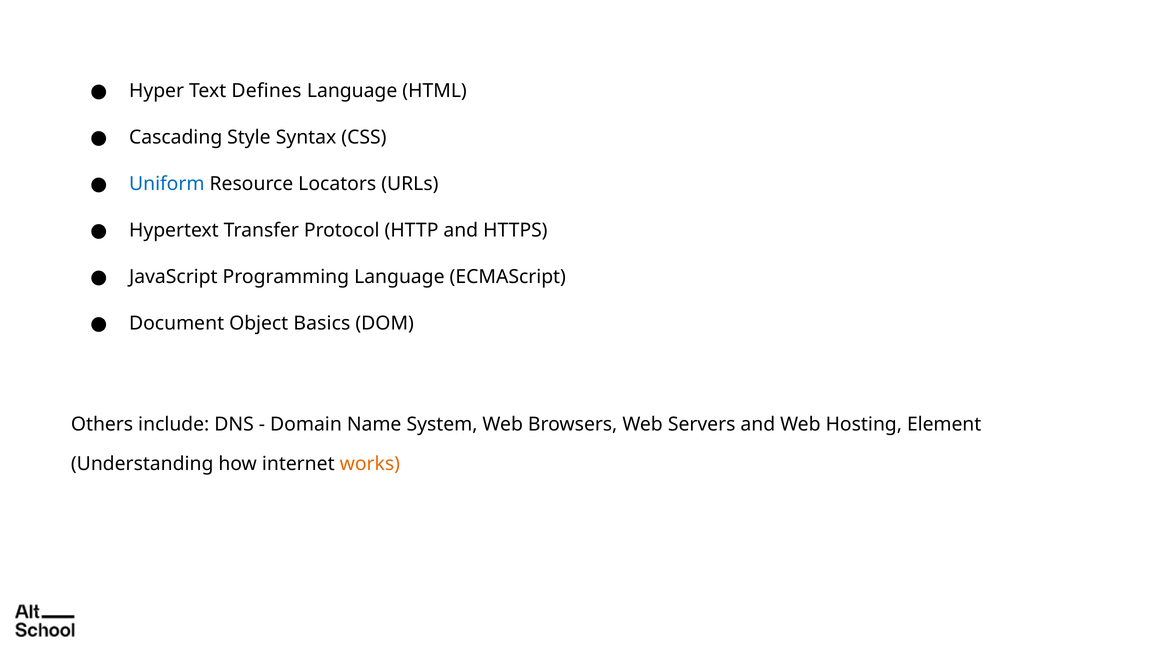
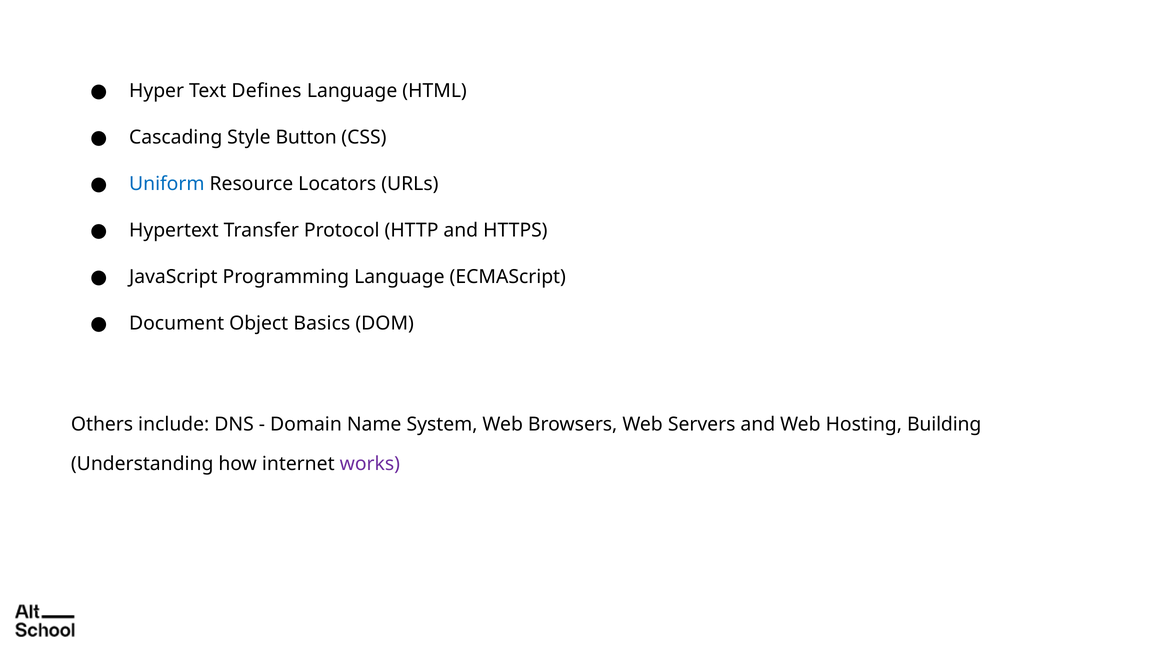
Syntax: Syntax -> Button
Element: Element -> Building
works colour: orange -> purple
